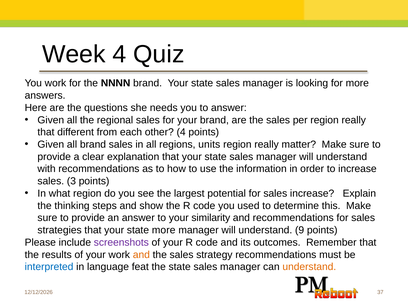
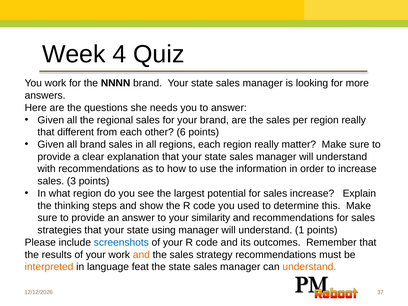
other 4: 4 -> 6
regions units: units -> each
state more: more -> using
9: 9 -> 1
screenshots colour: purple -> blue
interpreted colour: blue -> orange
